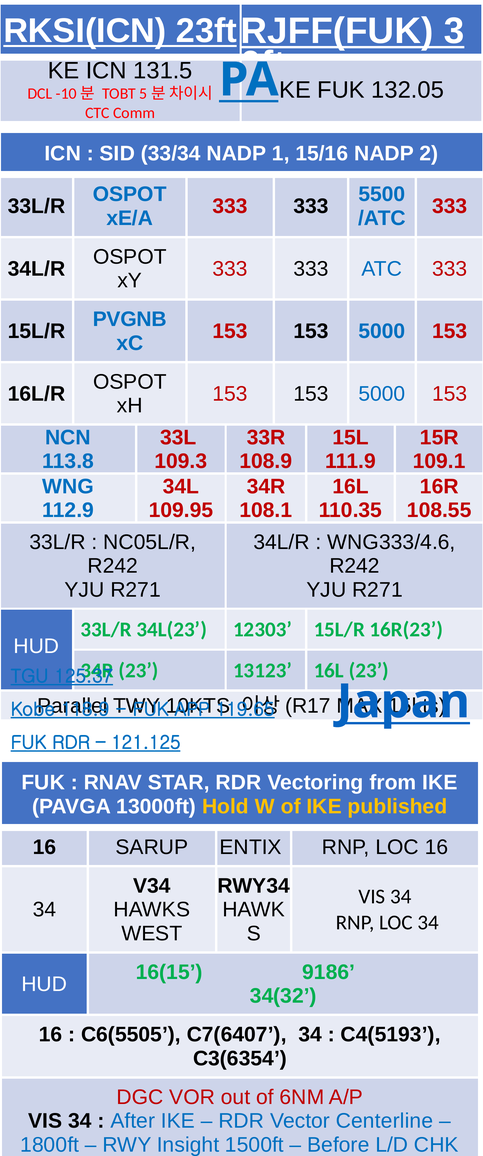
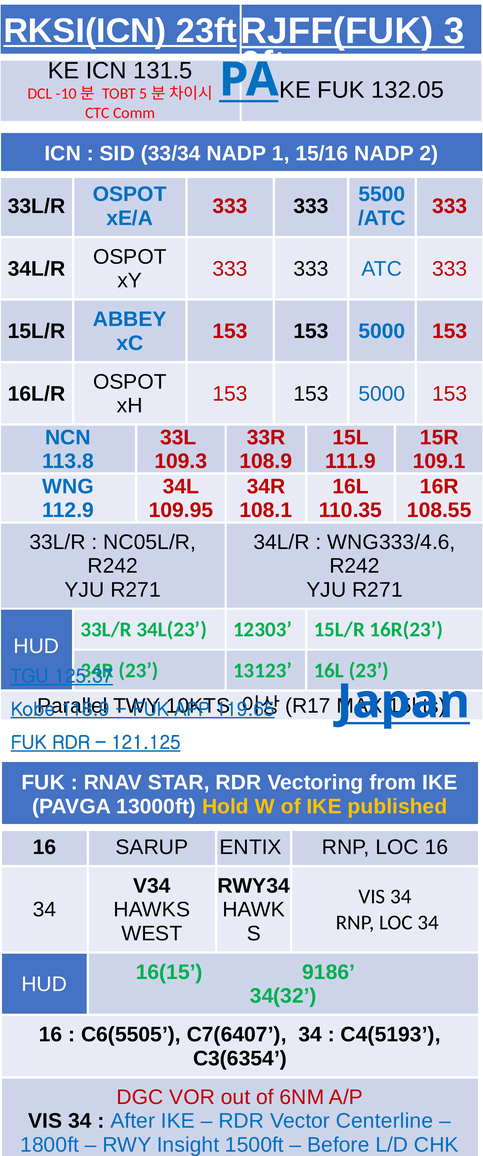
PVGNB: PVGNB -> ABBEY
